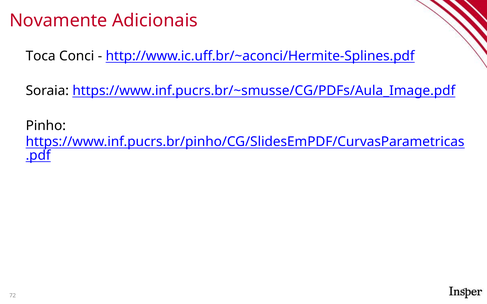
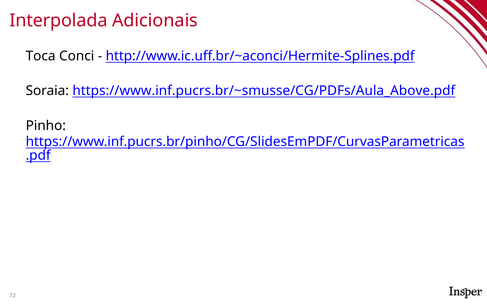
Novamente: Novamente -> Interpolada
https://www.inf.pucrs.br/~smusse/CG/PDFs/Aula_Image.pdf: https://www.inf.pucrs.br/~smusse/CG/PDFs/Aula_Image.pdf -> https://www.inf.pucrs.br/~smusse/CG/PDFs/Aula_Above.pdf
